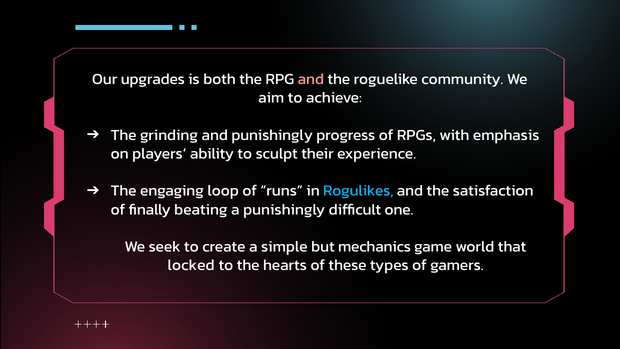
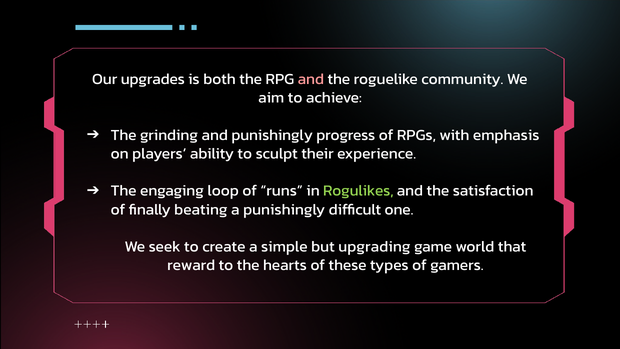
Rogulikes colour: light blue -> light green
mechanics: mechanics -> upgrading
locked: locked -> reward
